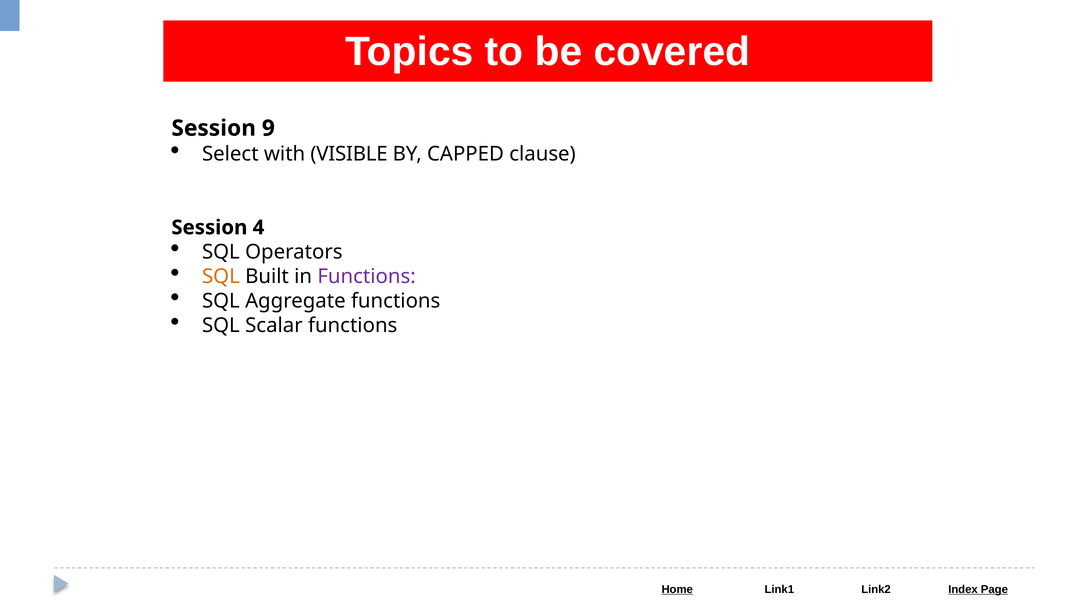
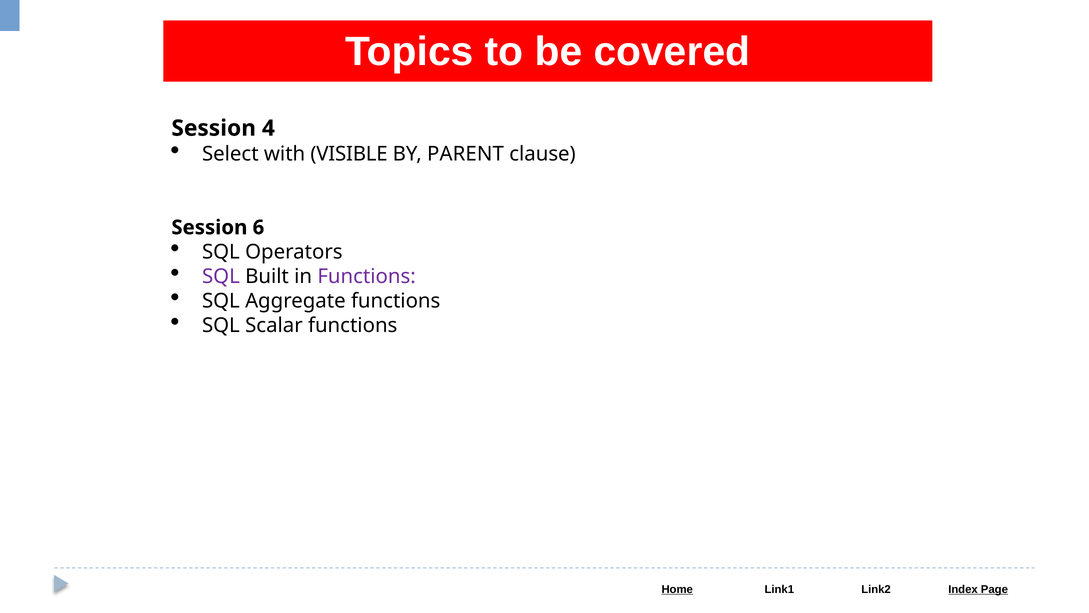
9: 9 -> 4
CAPPED: CAPPED -> PARENT
4: 4 -> 6
SQL at (221, 276) colour: orange -> purple
